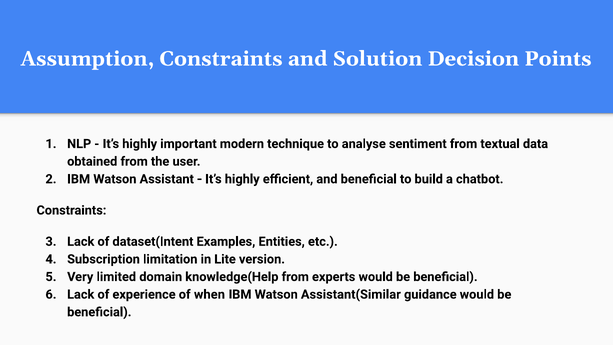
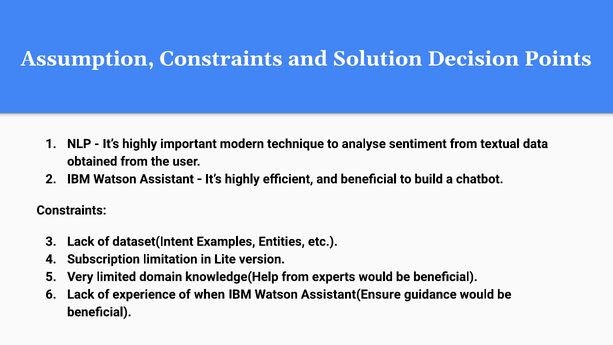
Assistant(Similar: Assistant(Similar -> Assistant(Ensure
